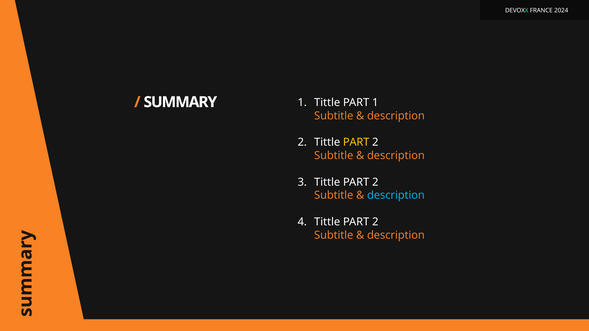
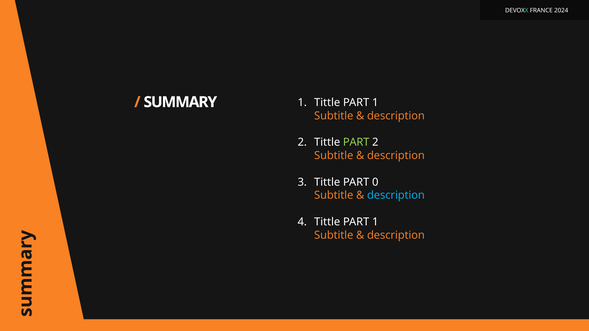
PART at (356, 142) colour: yellow -> light green
3 Tittle PART 2: 2 -> 0
4 Tittle PART 2: 2 -> 1
